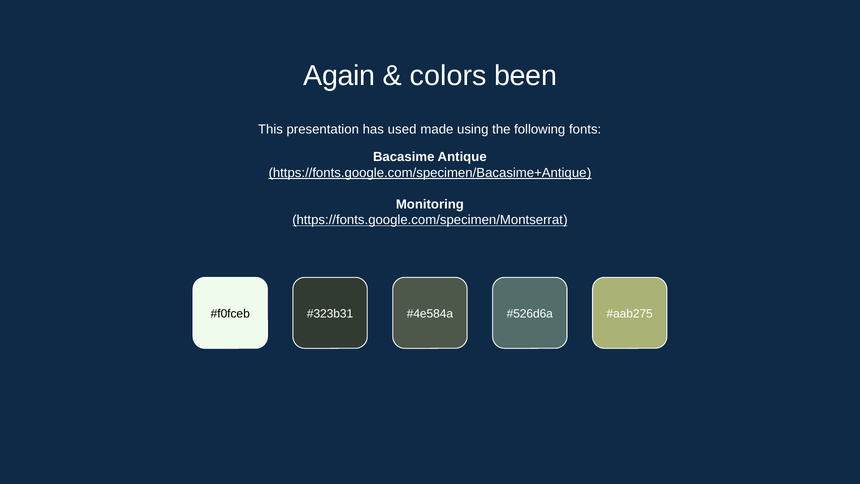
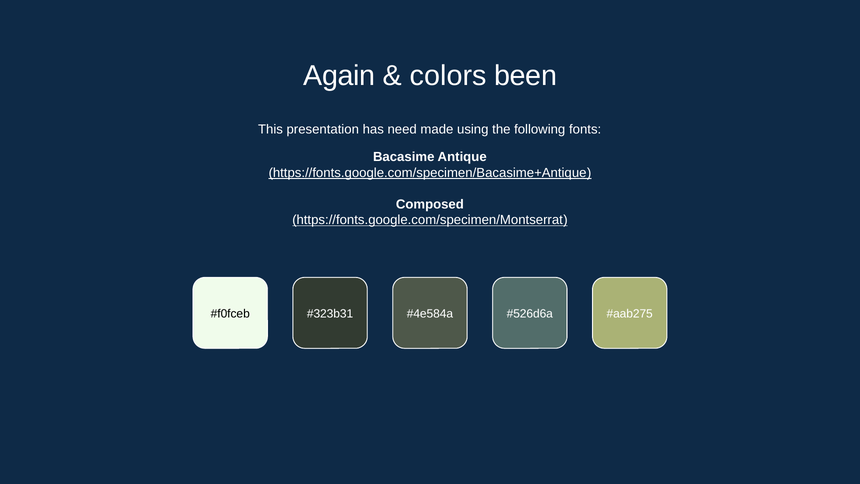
used: used -> need
Monitoring: Monitoring -> Composed
